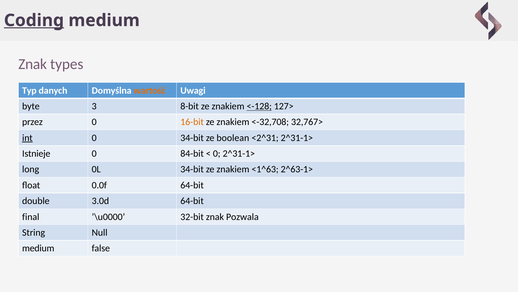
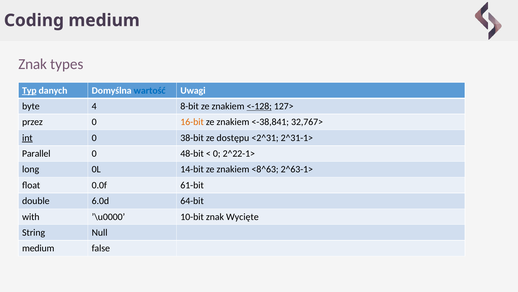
Coding underline: present -> none
Typ underline: none -> present
wartość colour: orange -> blue
3: 3 -> 4
<-32,708: <-32,708 -> <-38,841
0 34-bit: 34-bit -> 38-bit
boolean: boolean -> dostępu
Istnieje: Istnieje -> Parallel
84-bit: 84-bit -> 48-bit
0 2^31-1>: 2^31-1> -> 2^22-1>
0L 34-bit: 34-bit -> 14-bit
<1^63: <1^63 -> <8^63
0.0f 64-bit: 64-bit -> 61-bit
3.0d: 3.0d -> 6.0d
final: final -> with
32-bit: 32-bit -> 10-bit
Pozwala: Pozwala -> Wycięte
